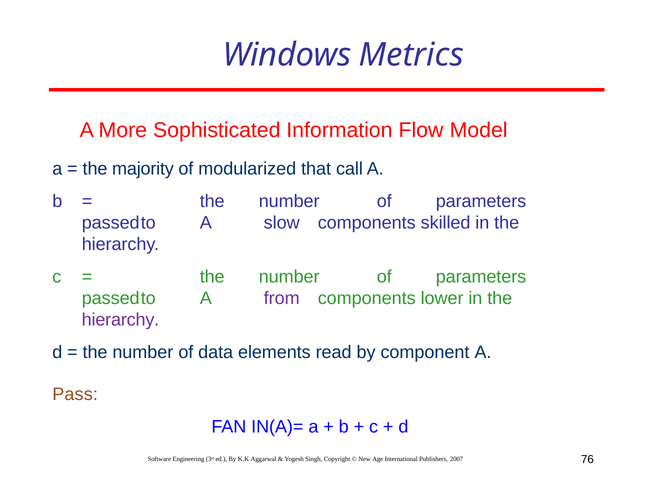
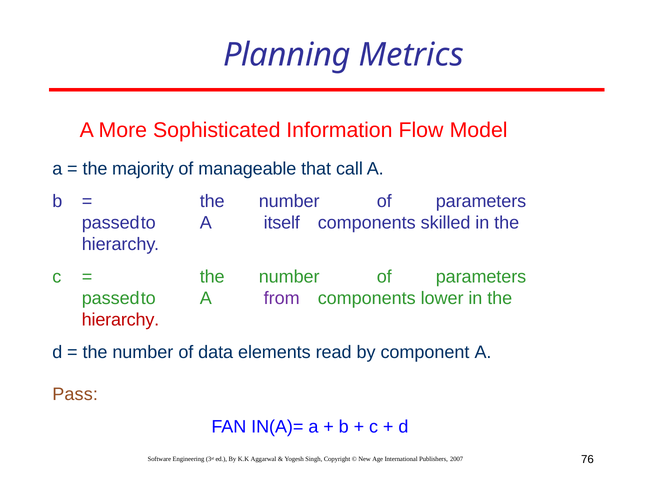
Windows: Windows -> Planning
modularized: modularized -> manageable
slow: slow -> itself
hierarchy at (120, 320) colour: purple -> red
